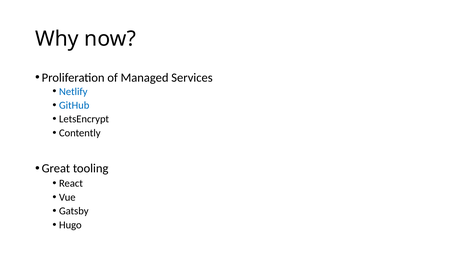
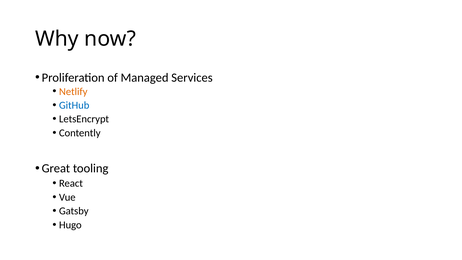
Netlify colour: blue -> orange
